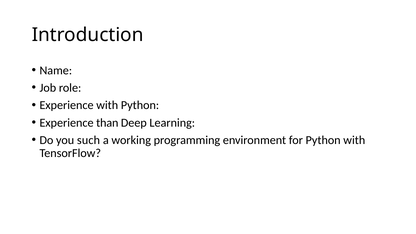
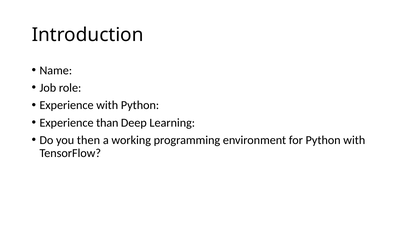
such: such -> then
